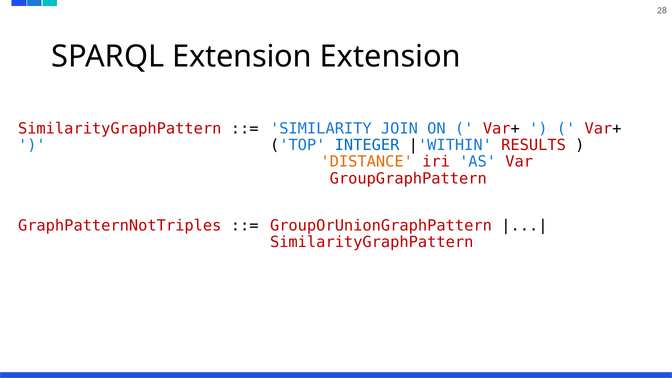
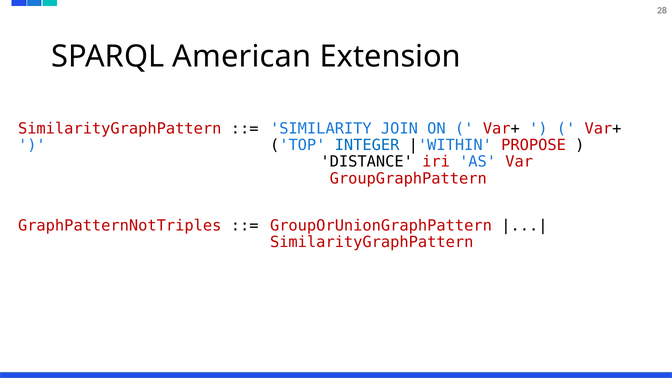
SPARQL Extension: Extension -> American
RESULTS: RESULTS -> PROPOSE
DISTANCE colour: orange -> black
